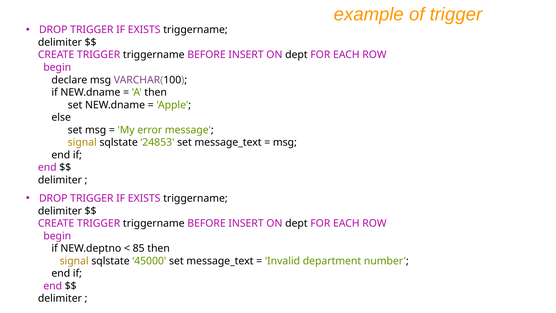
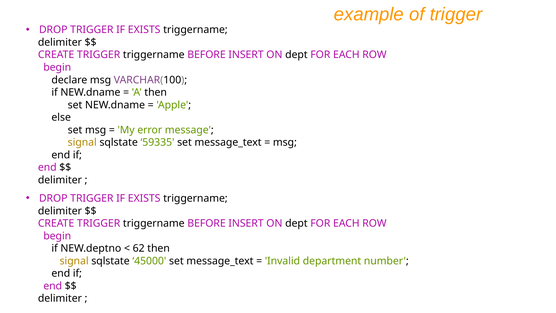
24853: 24853 -> 59335
85: 85 -> 62
